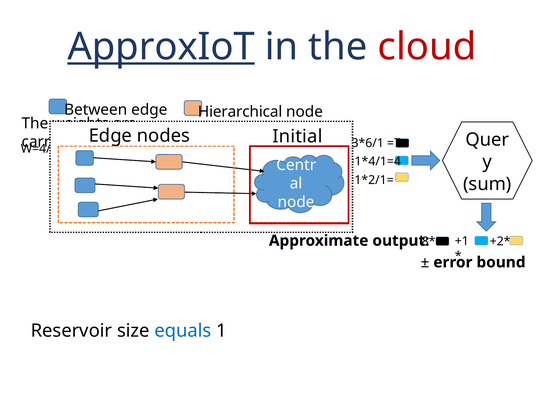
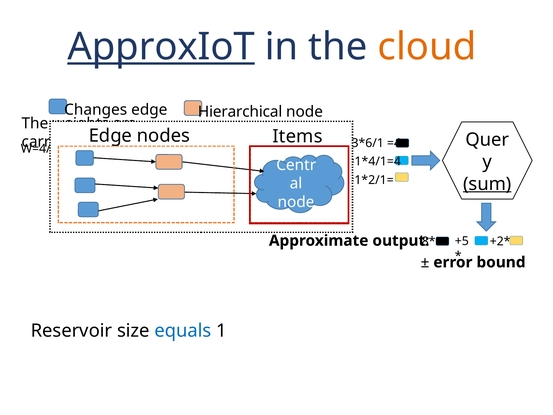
cloud colour: red -> orange
Between: Between -> Changes
Initial: Initial -> Items
=7: =7 -> =4
sum underline: none -> present
+1: +1 -> +5
